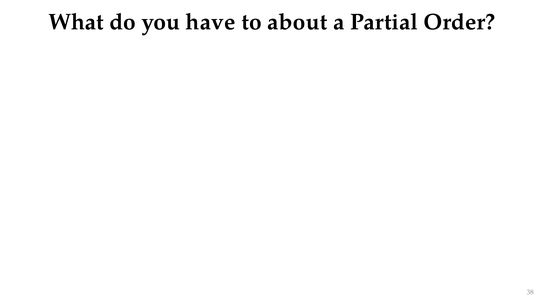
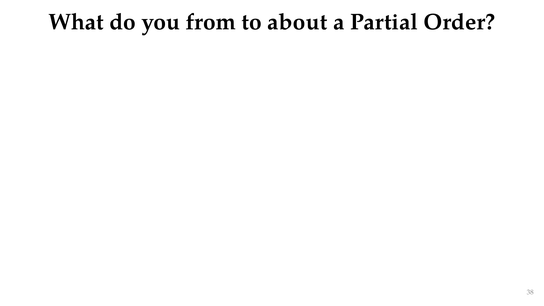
have: have -> from
